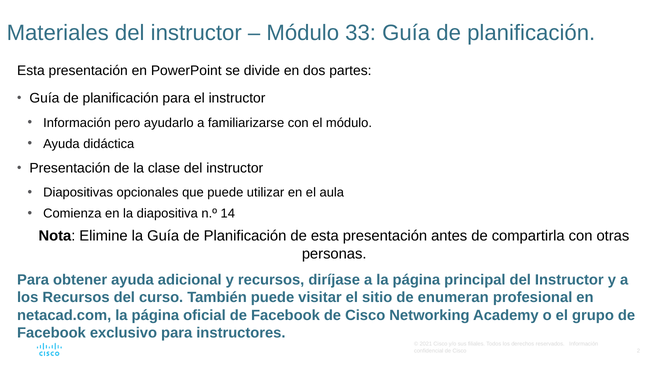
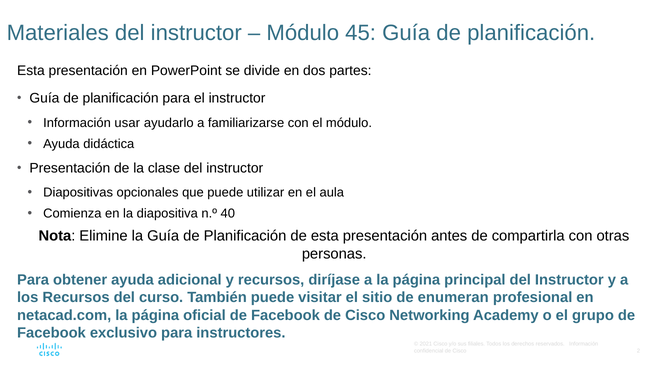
33: 33 -> 45
pero: pero -> usar
14: 14 -> 40
